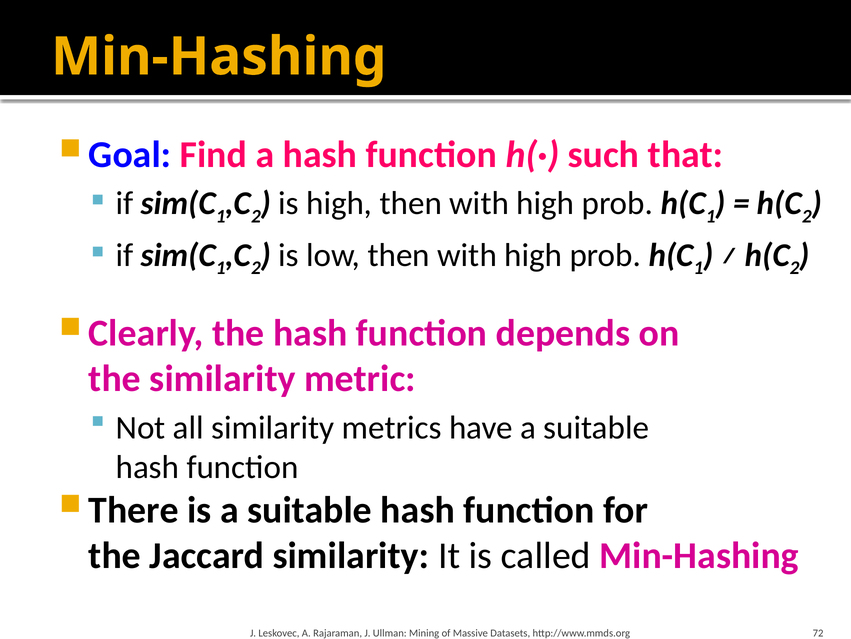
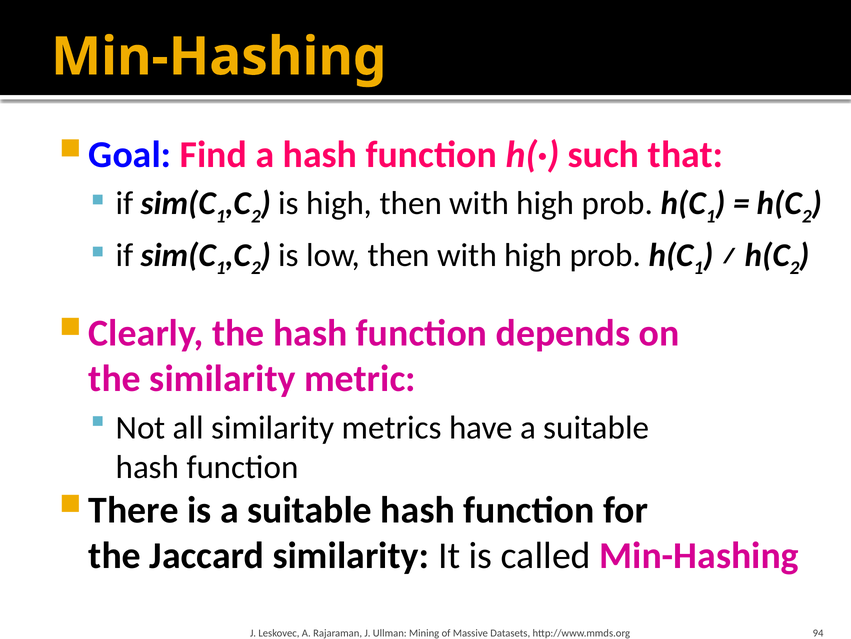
72: 72 -> 94
